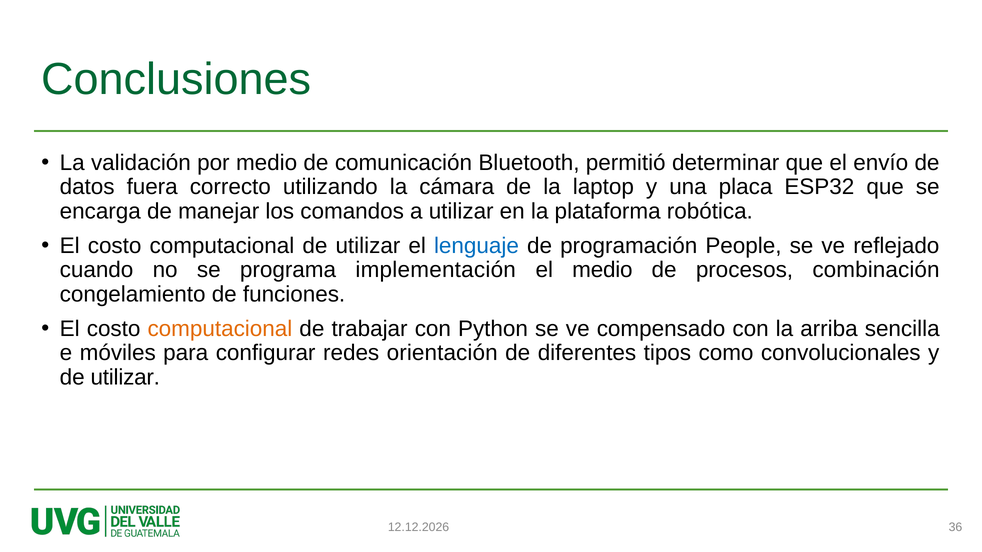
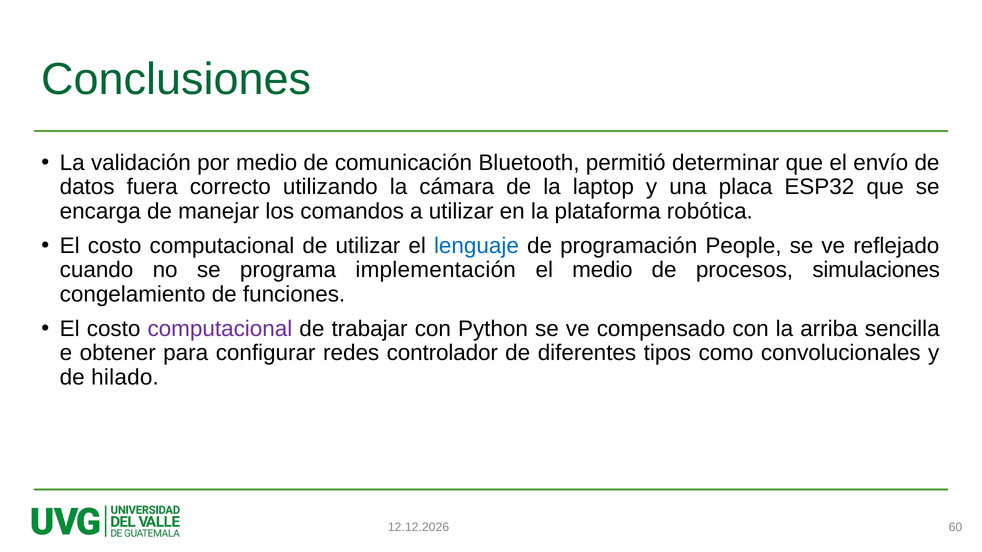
combinación: combinación -> simulaciones
computacional at (220, 329) colour: orange -> purple
móviles: móviles -> obtener
orientación: orientación -> controlador
utilizar at (125, 378): utilizar -> hilado
36: 36 -> 60
